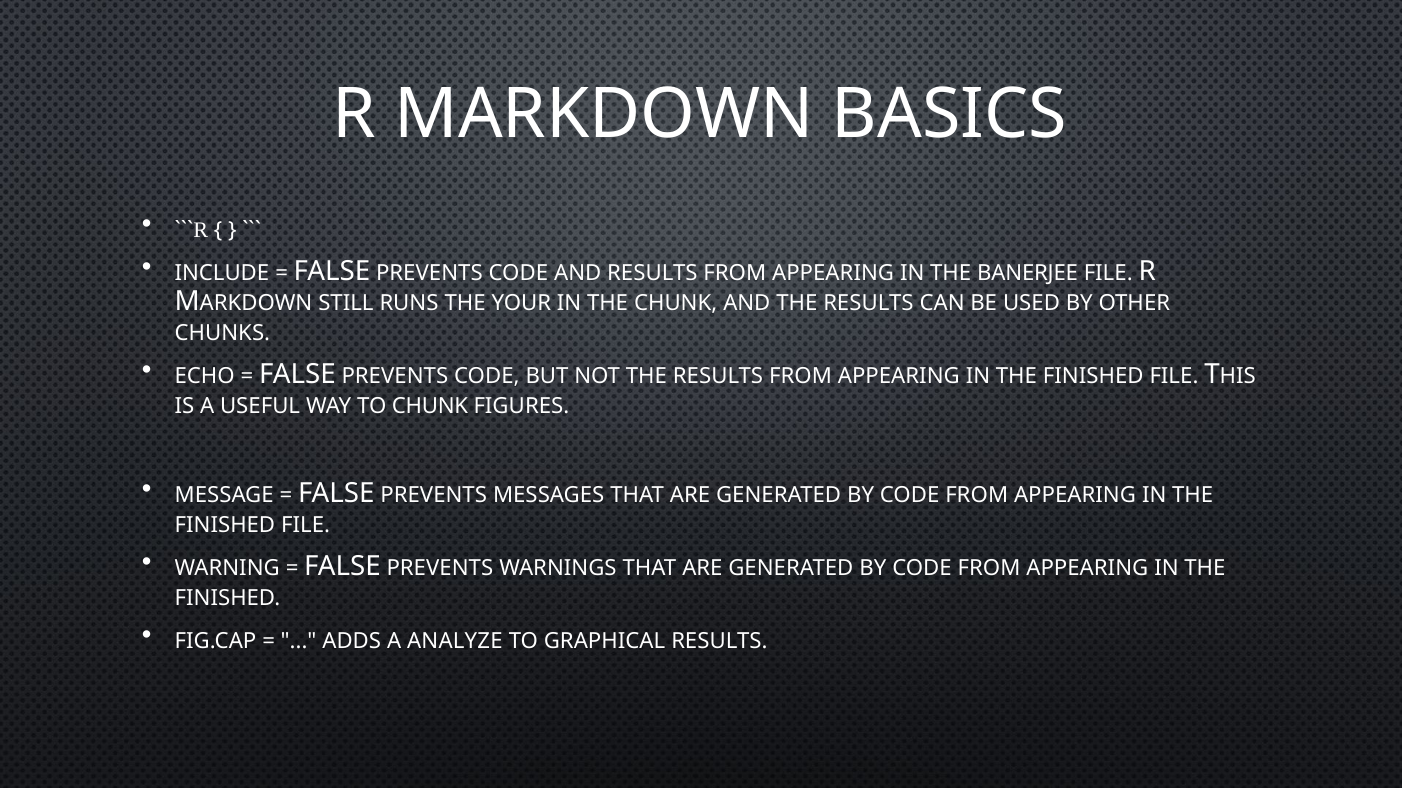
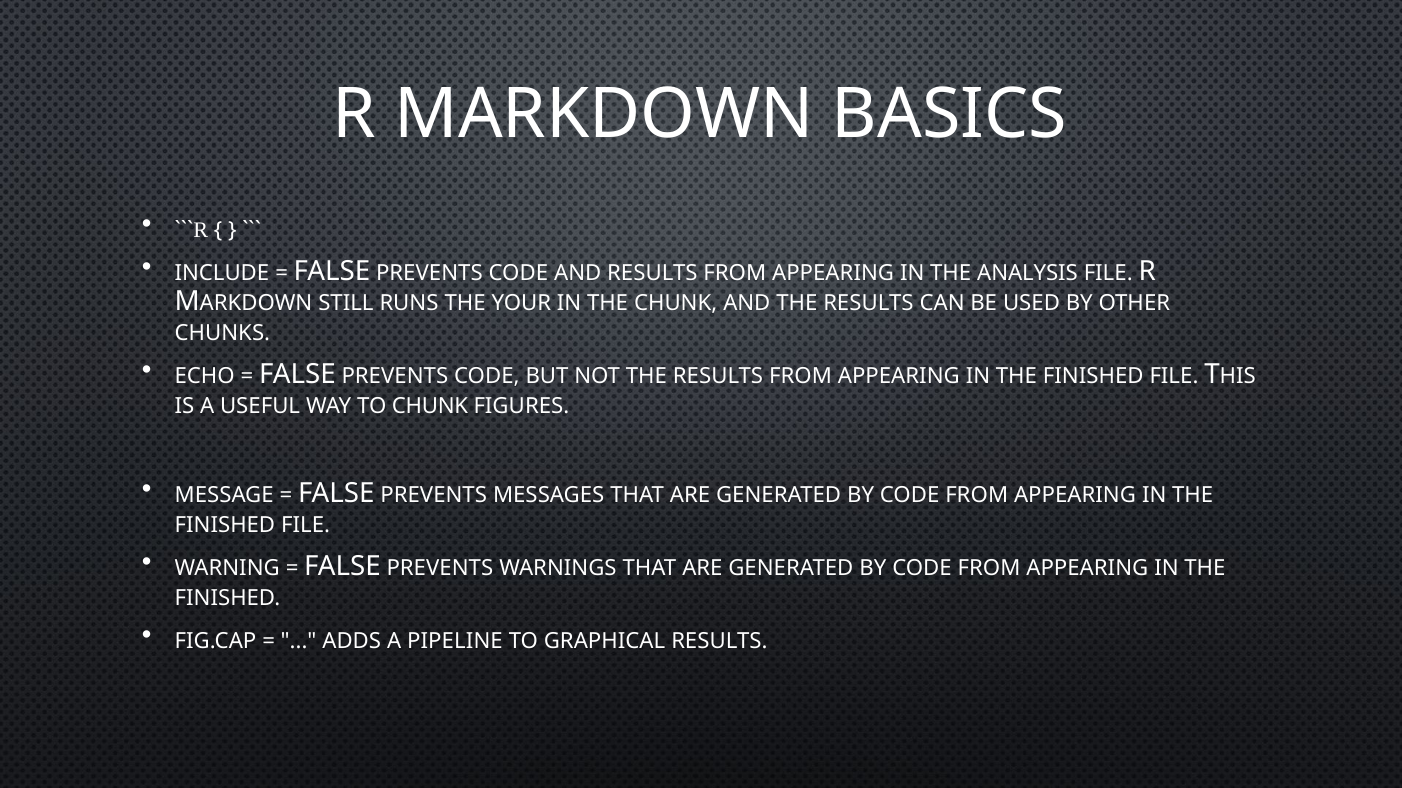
BANERJEE: BANERJEE -> ANALYSIS
ANALYZE: ANALYZE -> PIPELINE
